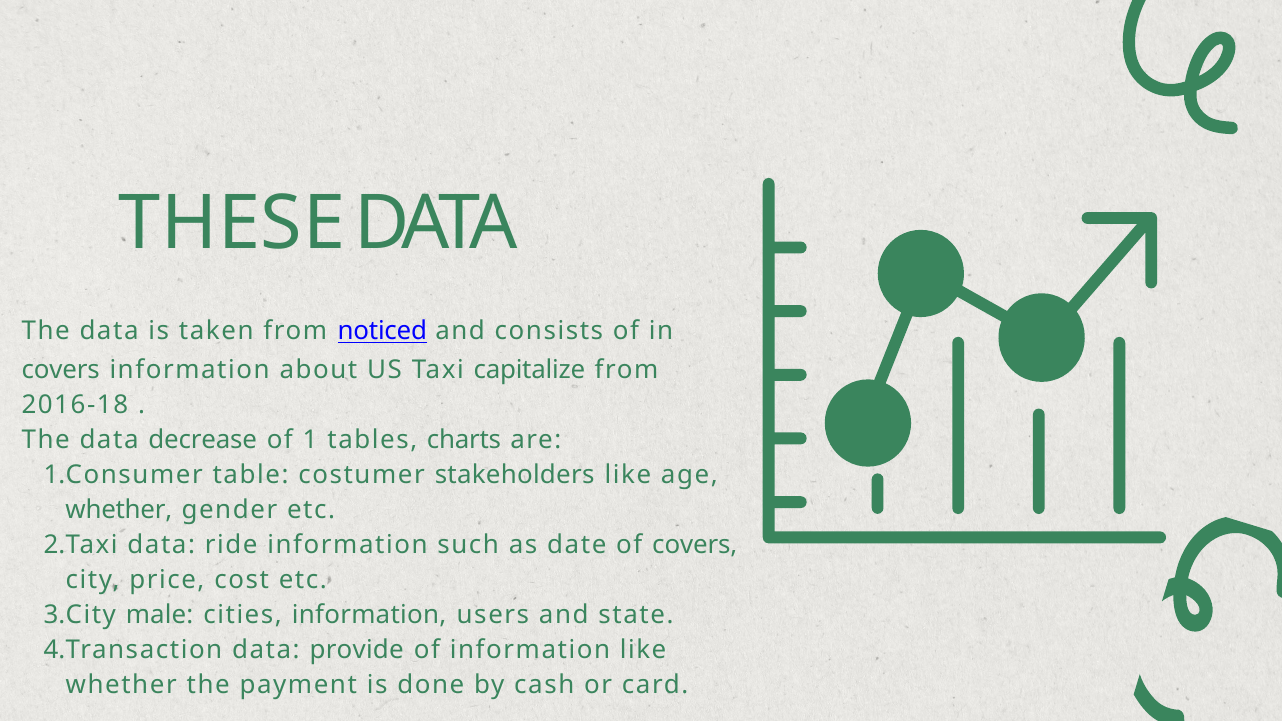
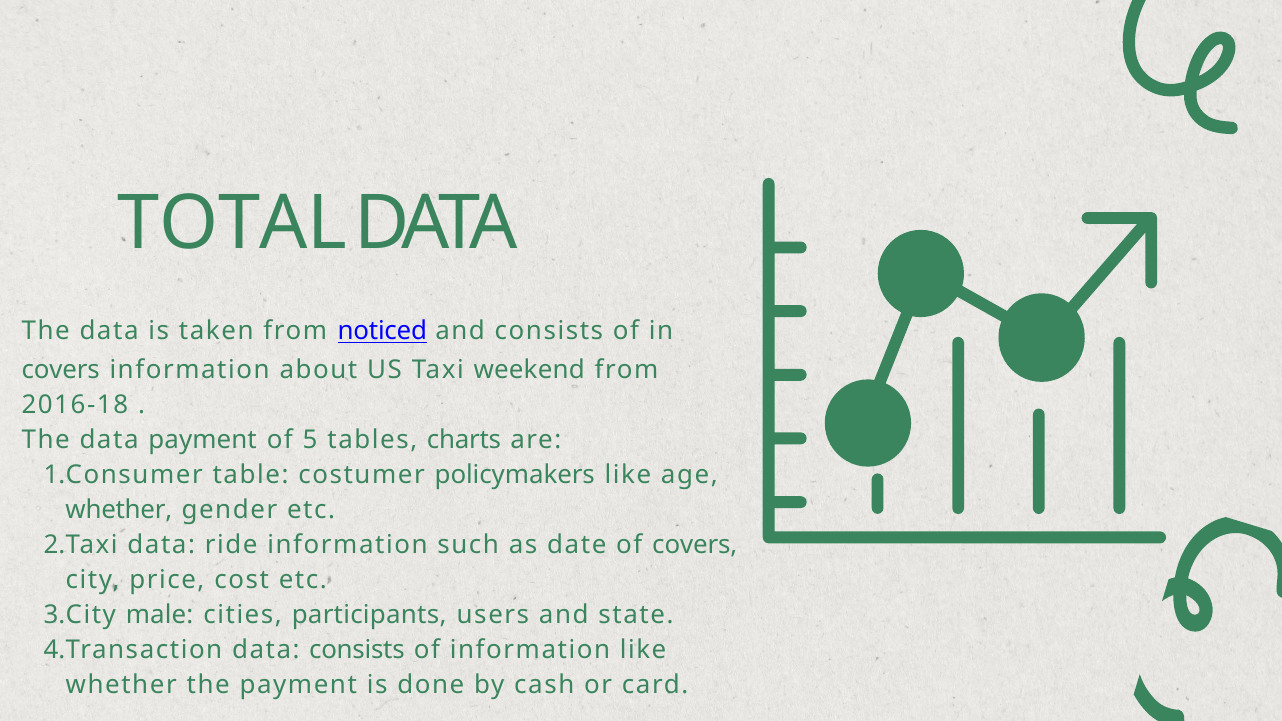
THESE: THESE -> TOTAL
capitalize: capitalize -> weekend
data decrease: decrease -> payment
1: 1 -> 5
stakeholders: stakeholders -> policymakers
cities information: information -> participants
data provide: provide -> consists
